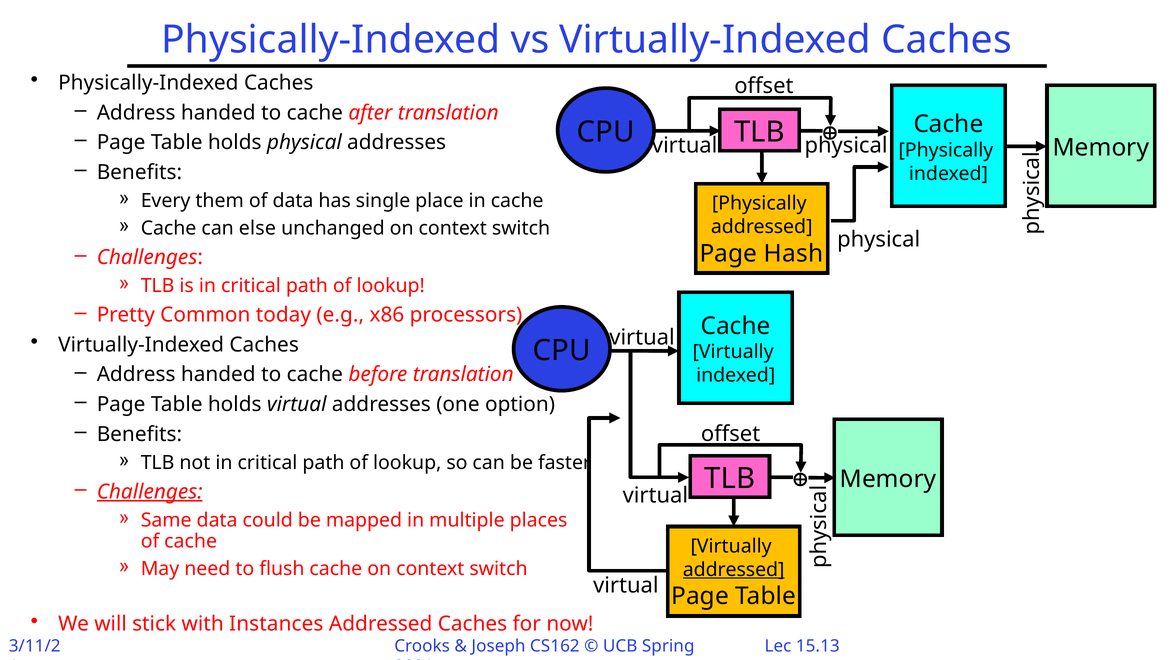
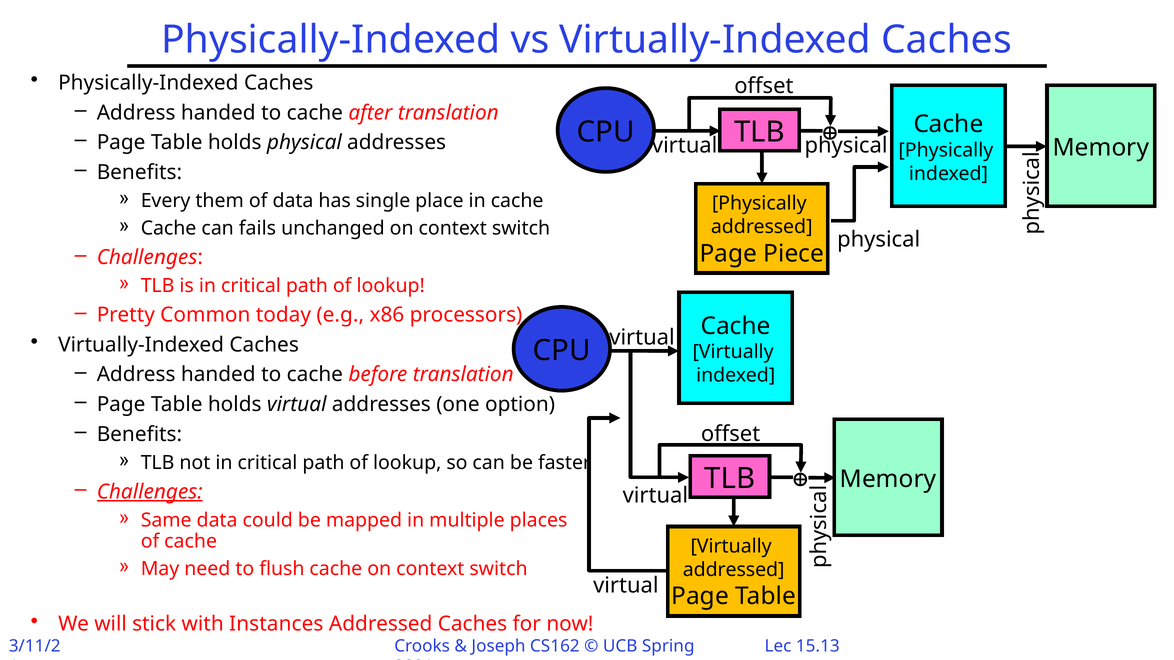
else: else -> fails
Hash: Hash -> Piece
addressed at (734, 570) underline: present -> none
